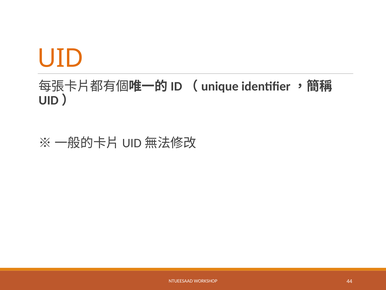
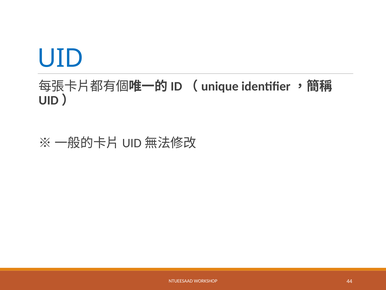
UID colour: orange -> blue
